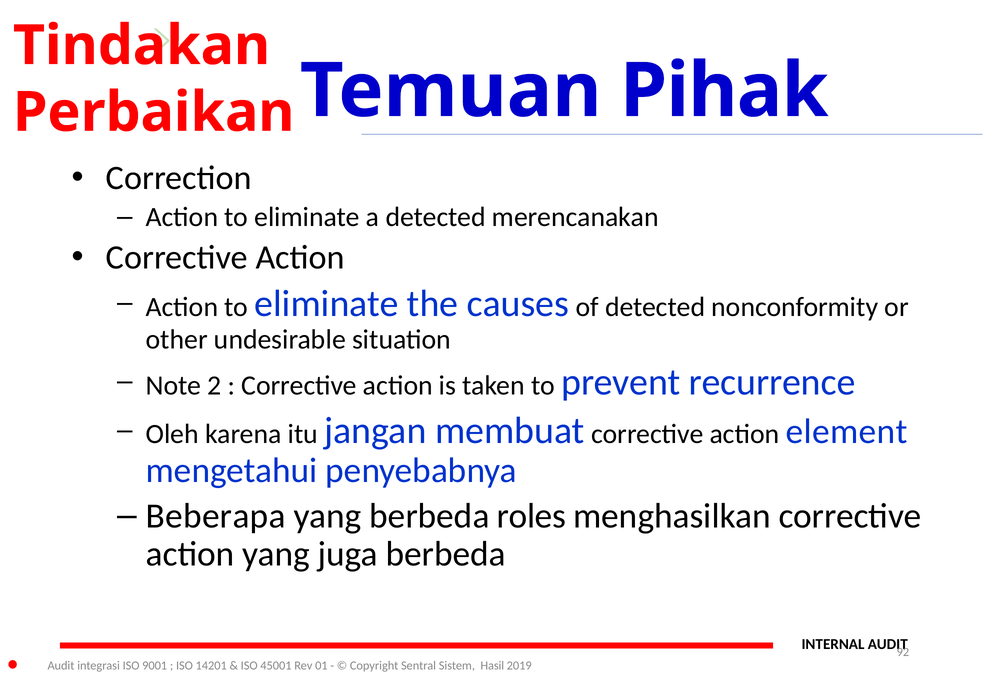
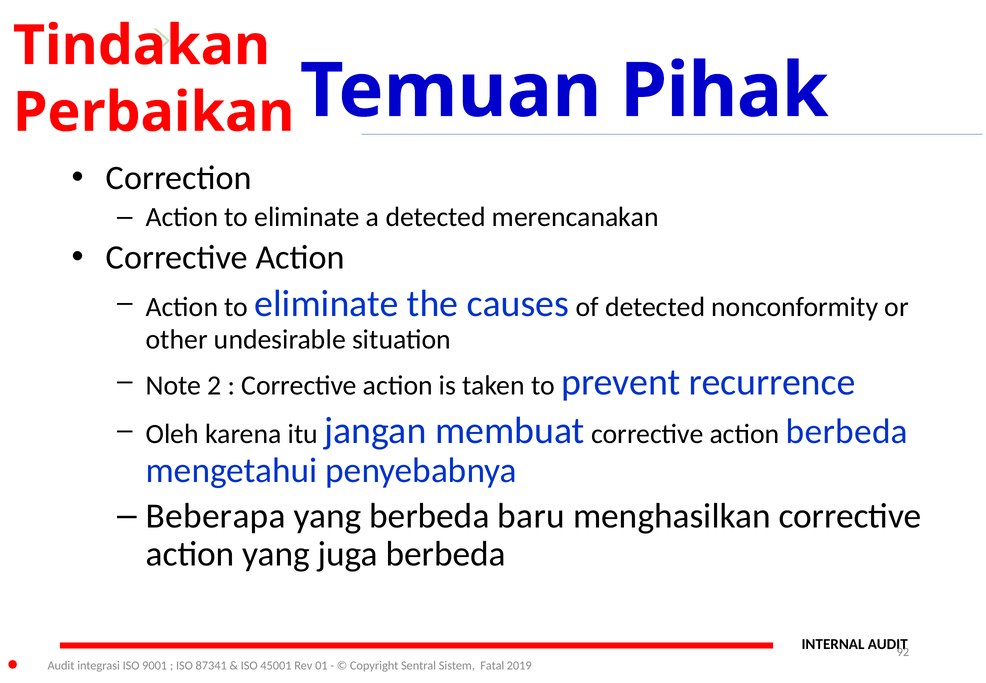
action element: element -> berbeda
roles: roles -> baru
14201: 14201 -> 87341
Hasil: Hasil -> Fatal
